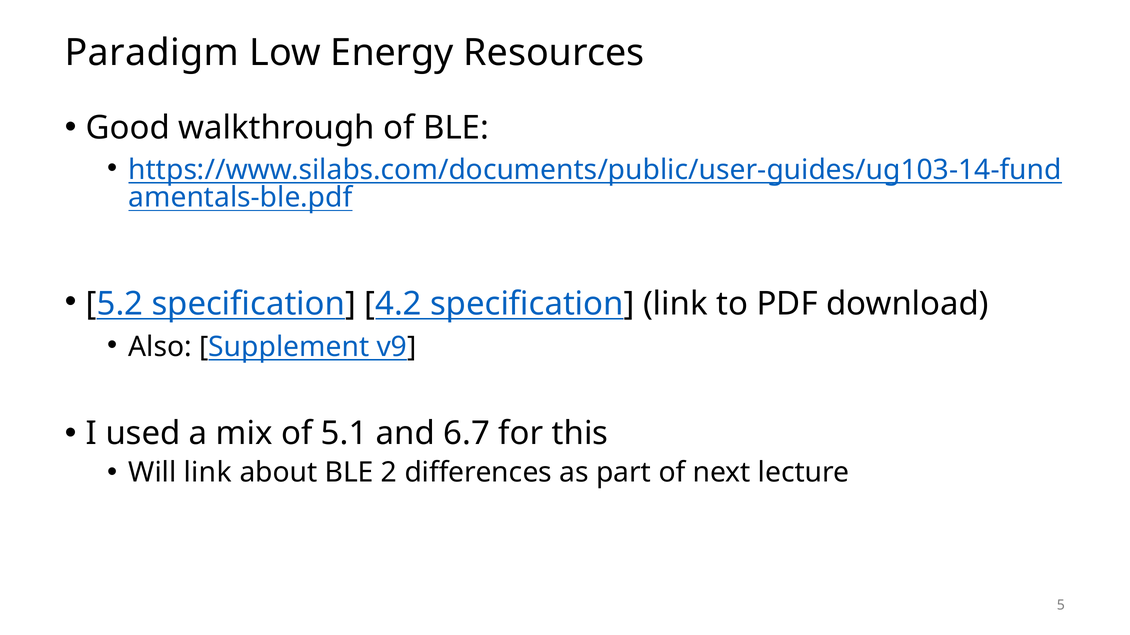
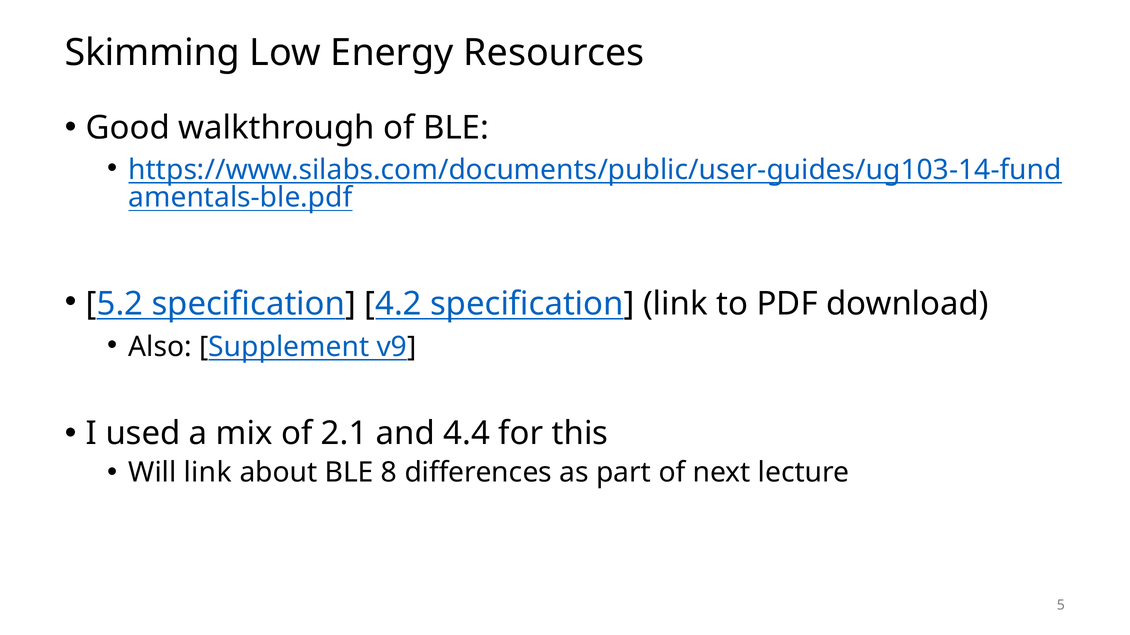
Paradigm: Paradigm -> Skimming
5.1: 5.1 -> 2.1
6.7: 6.7 -> 4.4
2: 2 -> 8
